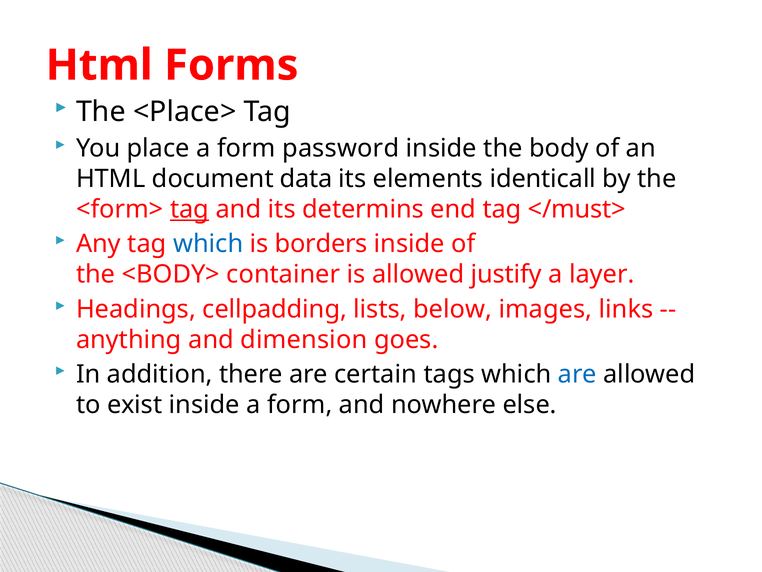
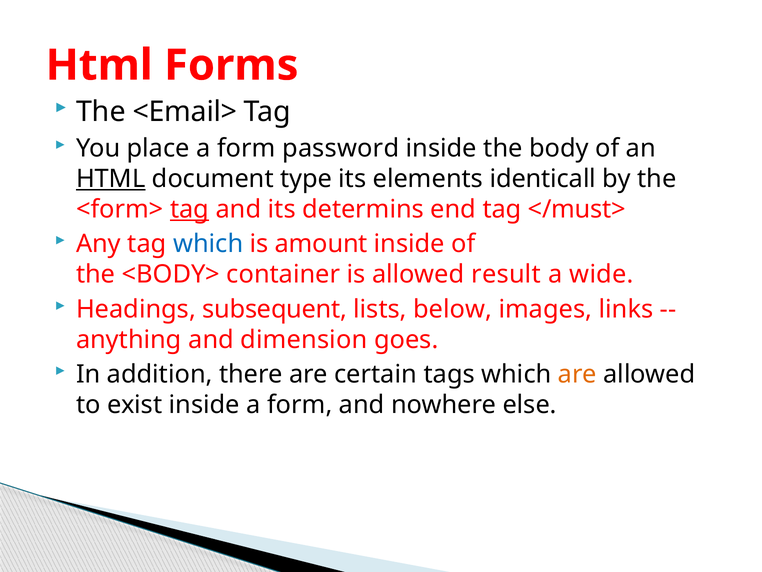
<Place>: <Place> -> <Email>
HTML at (111, 179) underline: none -> present
data: data -> type
borders: borders -> amount
justify: justify -> result
layer: layer -> wide
cellpadding: cellpadding -> subsequent
are at (577, 374) colour: blue -> orange
